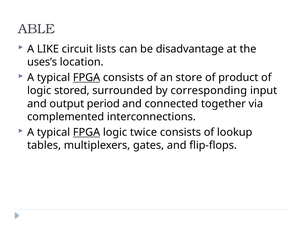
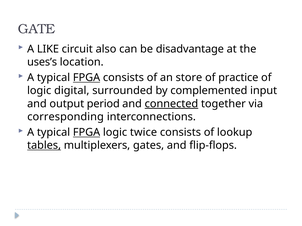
ABLE: ABLE -> GATE
lists: lists -> also
product: product -> practice
stored: stored -> digital
corresponding: corresponding -> complemented
connected underline: none -> present
complemented: complemented -> corresponding
tables underline: none -> present
